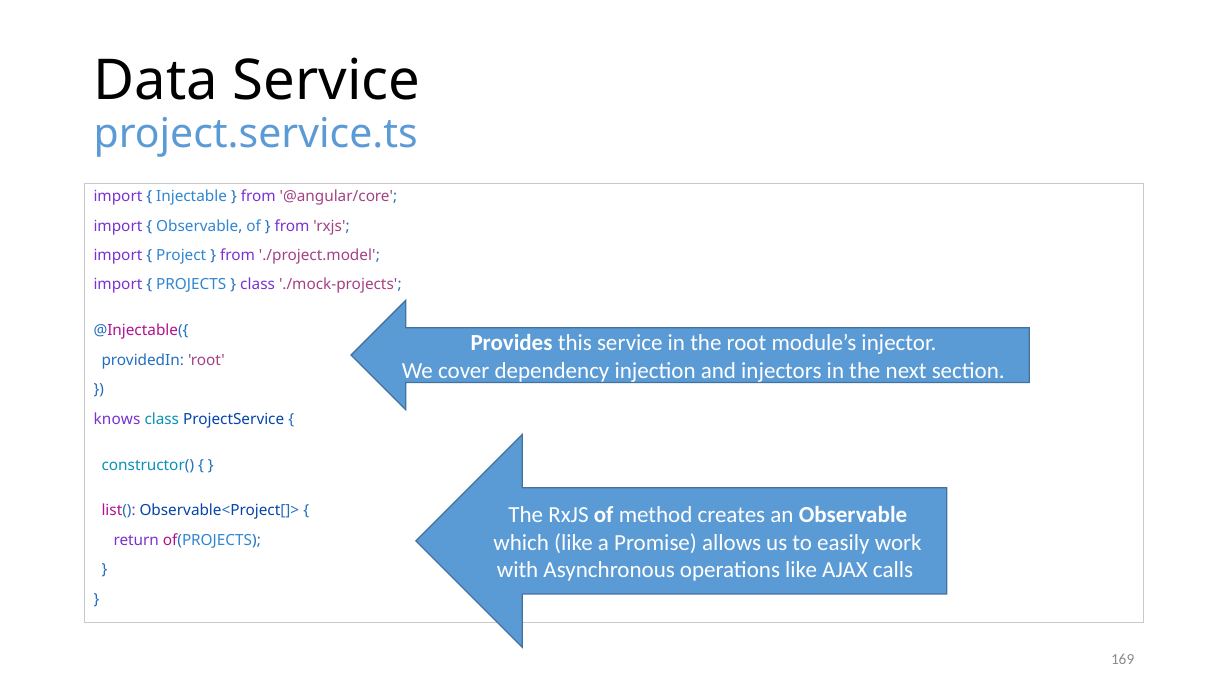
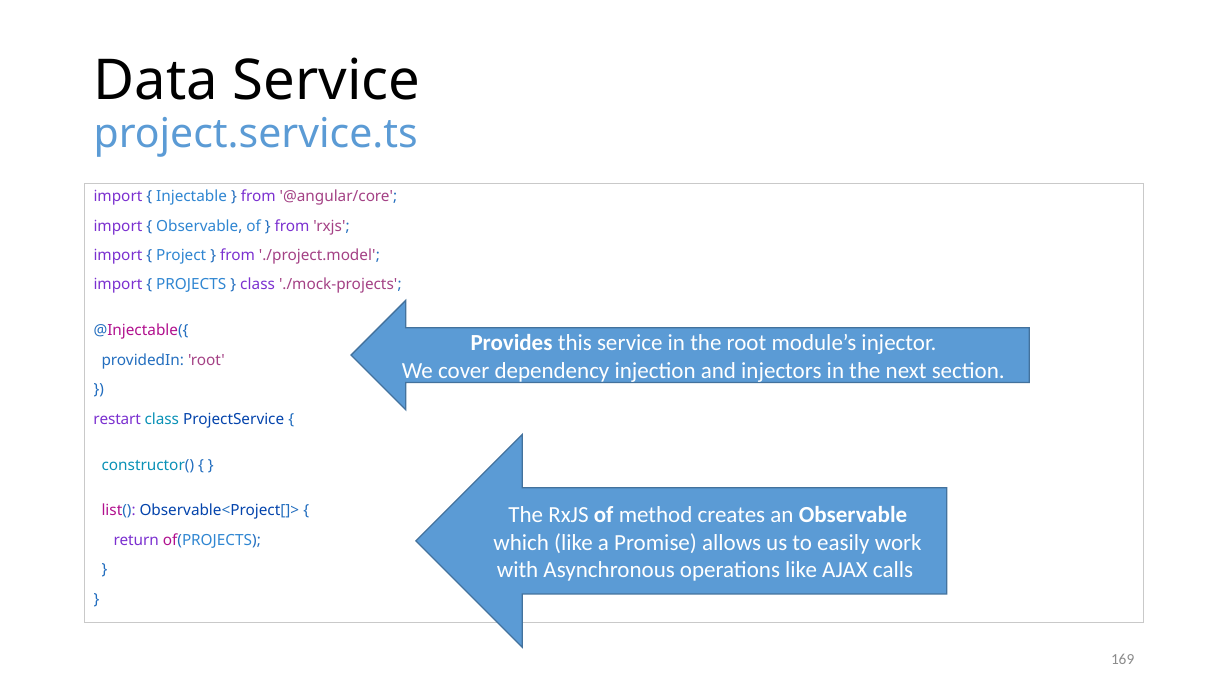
knows: knows -> restart
